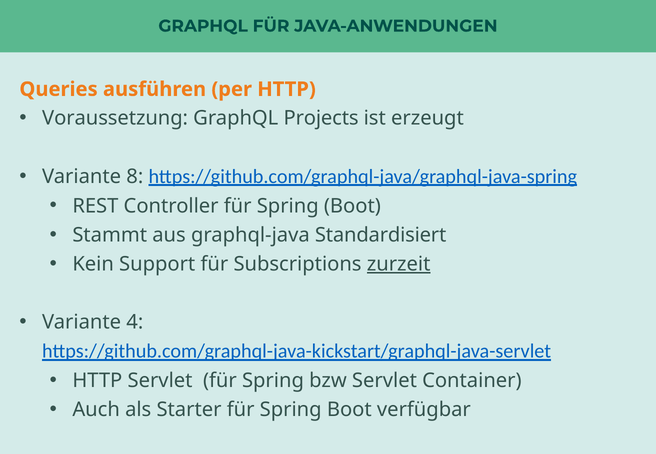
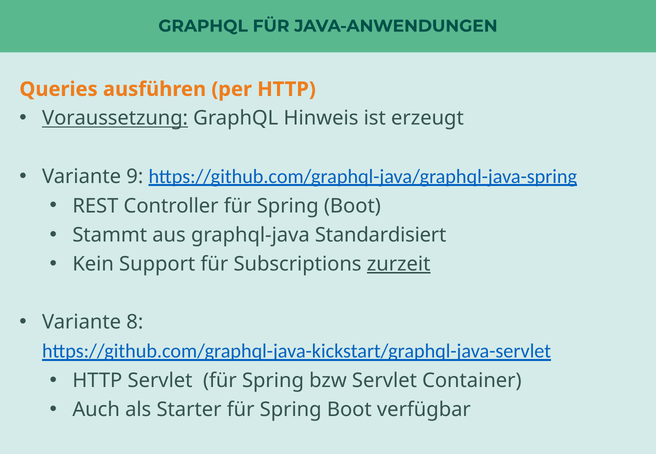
Voraussetzung underline: none -> present
Projects: Projects -> Hinweis
8: 8 -> 9
4: 4 -> 8
